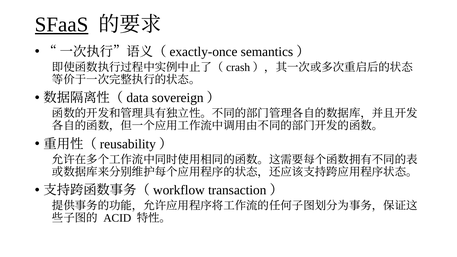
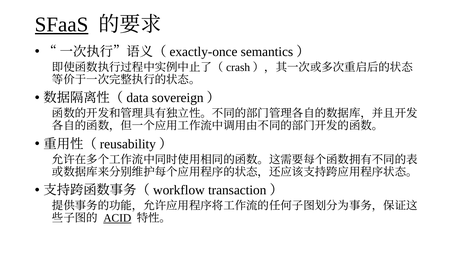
ACID underline: none -> present
